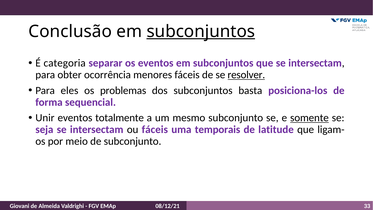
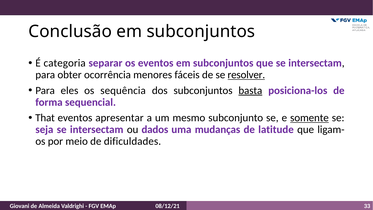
subconjuntos at (201, 31) underline: present -> none
problemas: problemas -> sequência
basta underline: none -> present
Unir: Unir -> That
totalmente: totalmente -> apresentar
ou fáceis: fáceis -> dados
temporais: temporais -> mudanças
de subconjunto: subconjunto -> dificuldades
